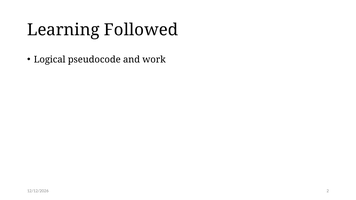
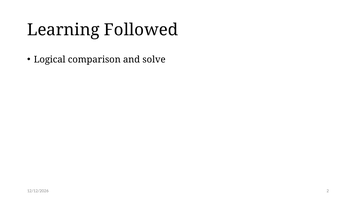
pseudocode: pseudocode -> comparison
work: work -> solve
